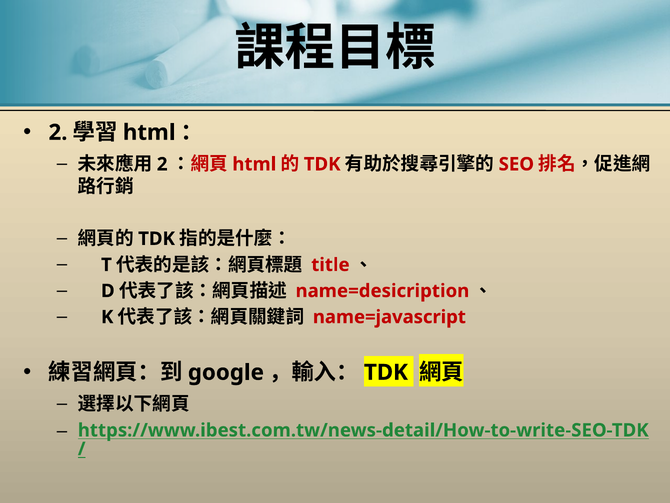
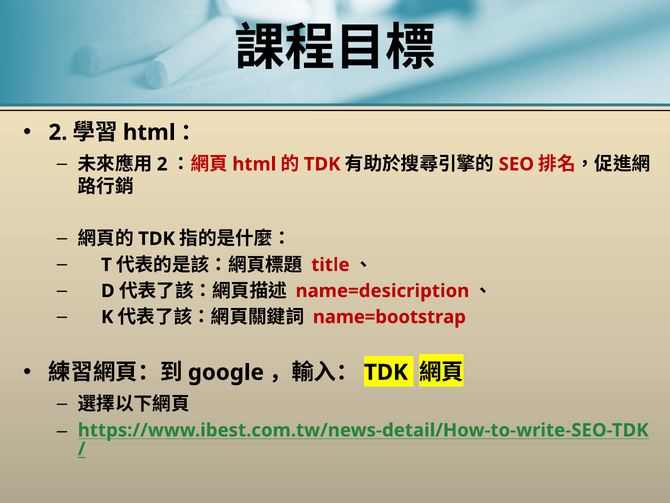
name=javascript: name=javascript -> name=bootstrap
